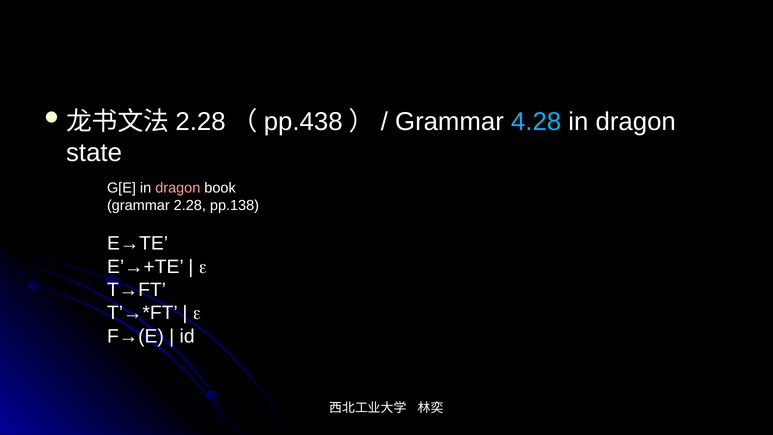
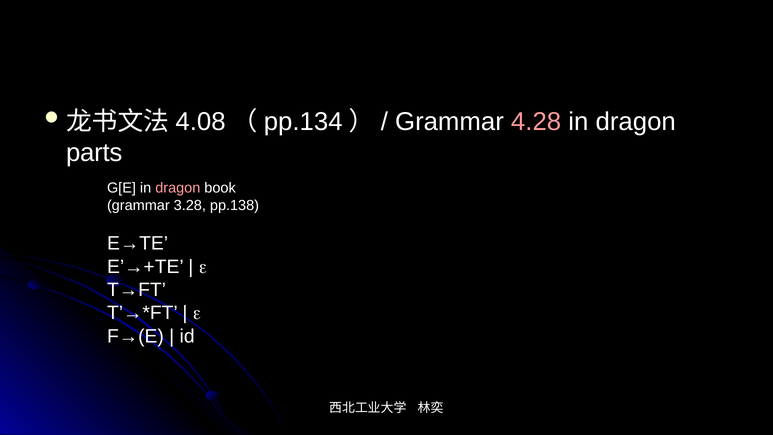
2.28 at (201, 122): 2.28 -> 4.08
pp.438: pp.438 -> pp.134
4.28 colour: light blue -> pink
state: state -> parts
grammar 2.28: 2.28 -> 3.28
